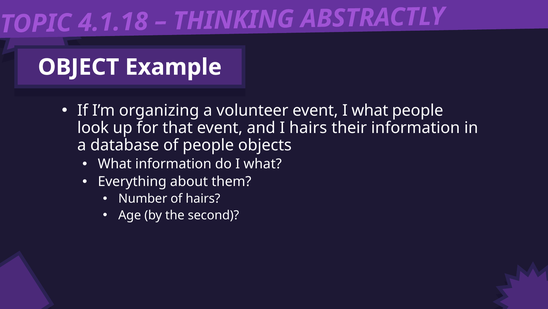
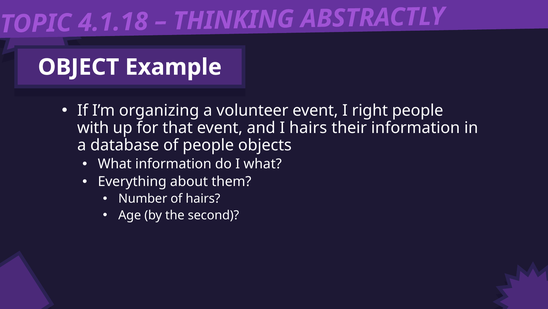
event I what: what -> right
look: look -> with
